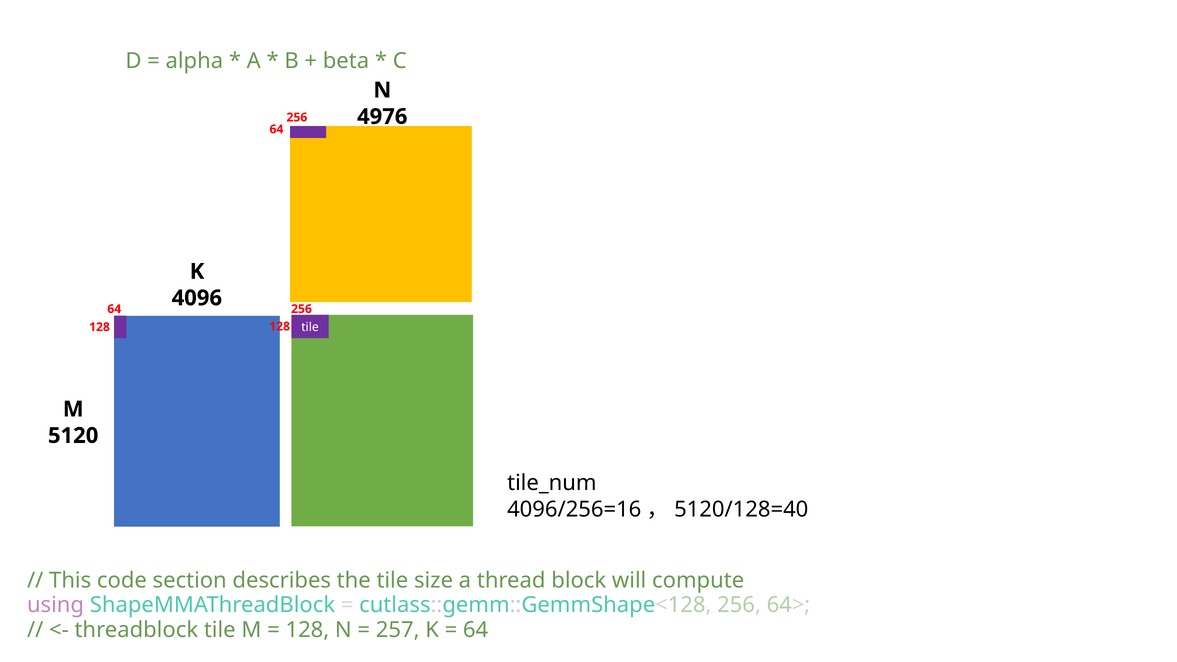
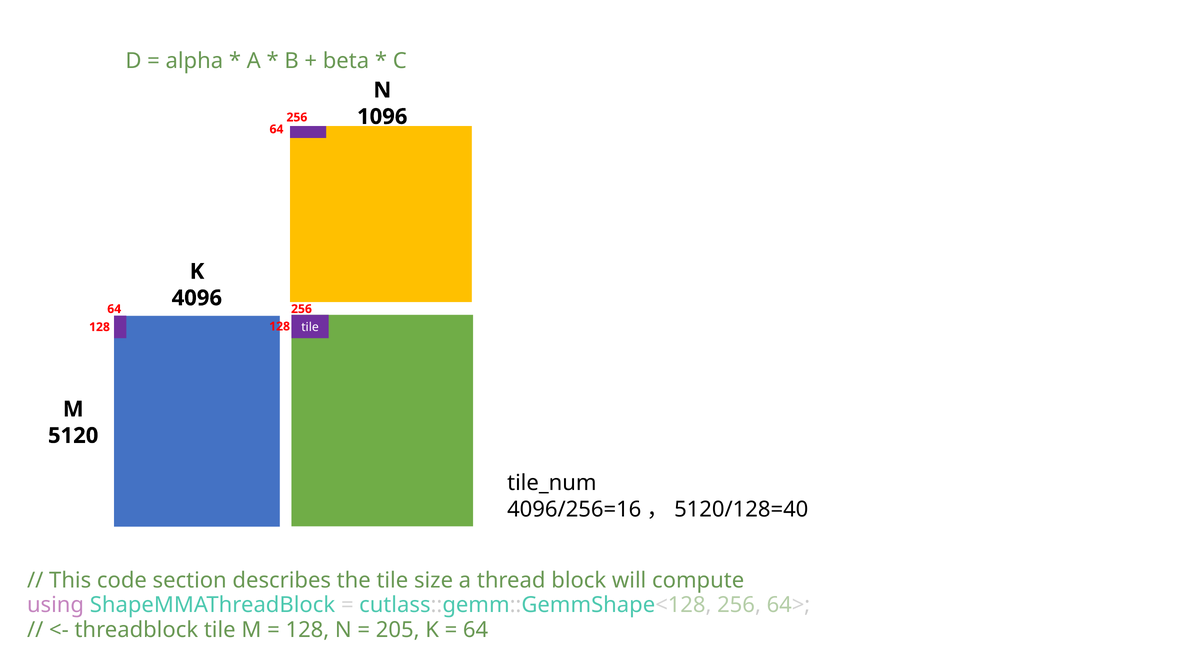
4976: 4976 -> 1096
257: 257 -> 205
